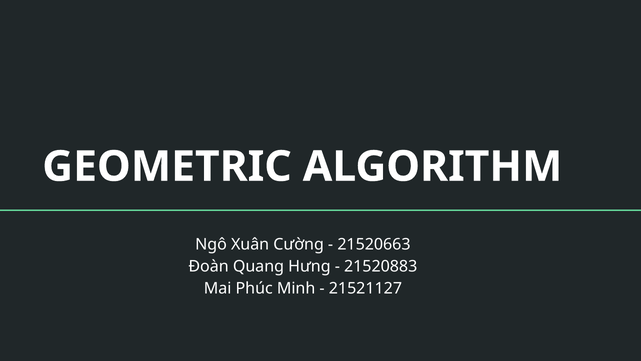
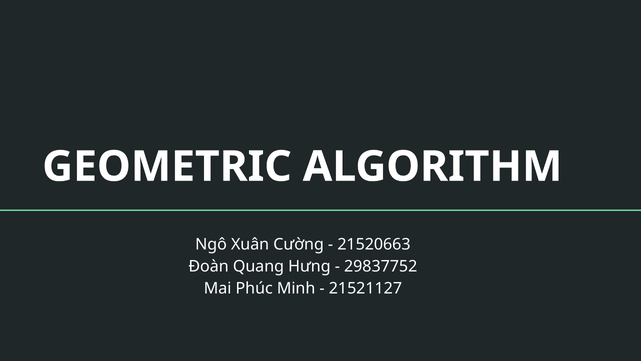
21520883: 21520883 -> 29837752
